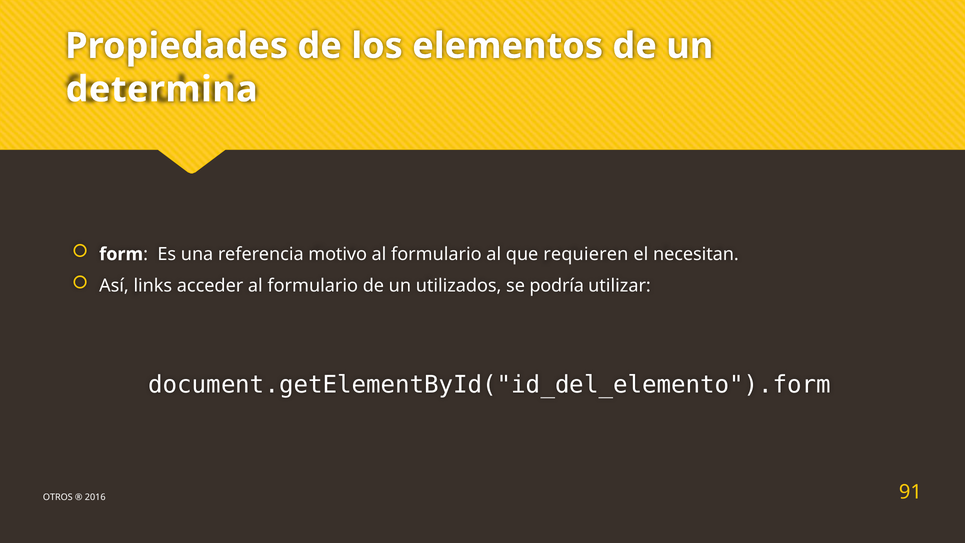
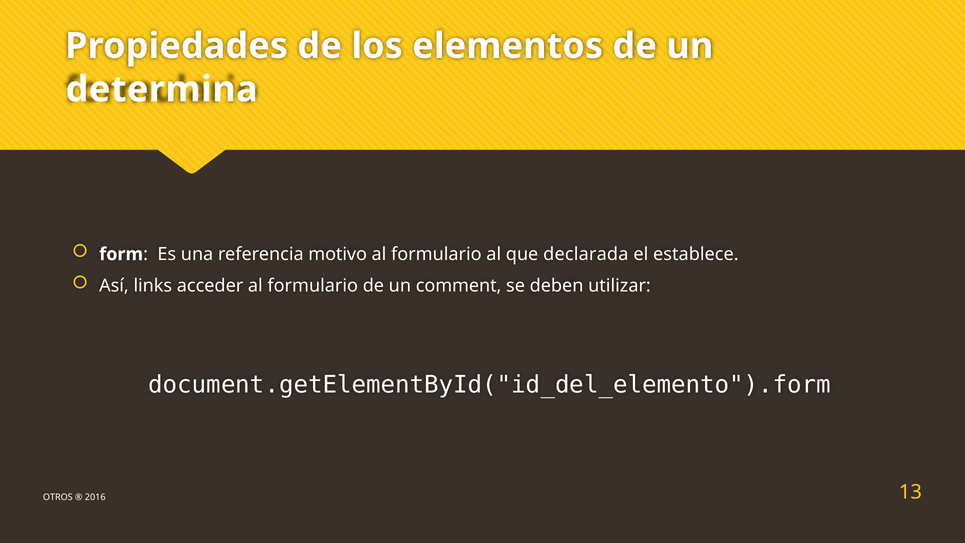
requieren: requieren -> declarada
necesitan: necesitan -> establece
utilizados: utilizados -> comment
podría: podría -> deben
91: 91 -> 13
